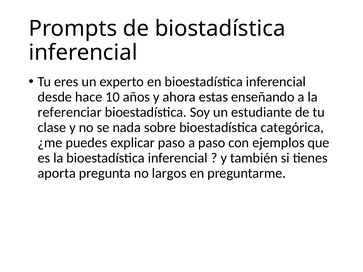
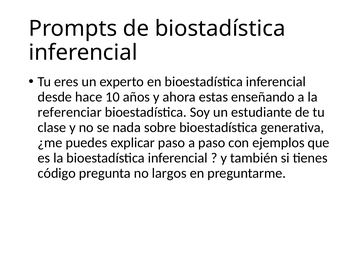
categórica: categórica -> generativa
aporta: aporta -> código
